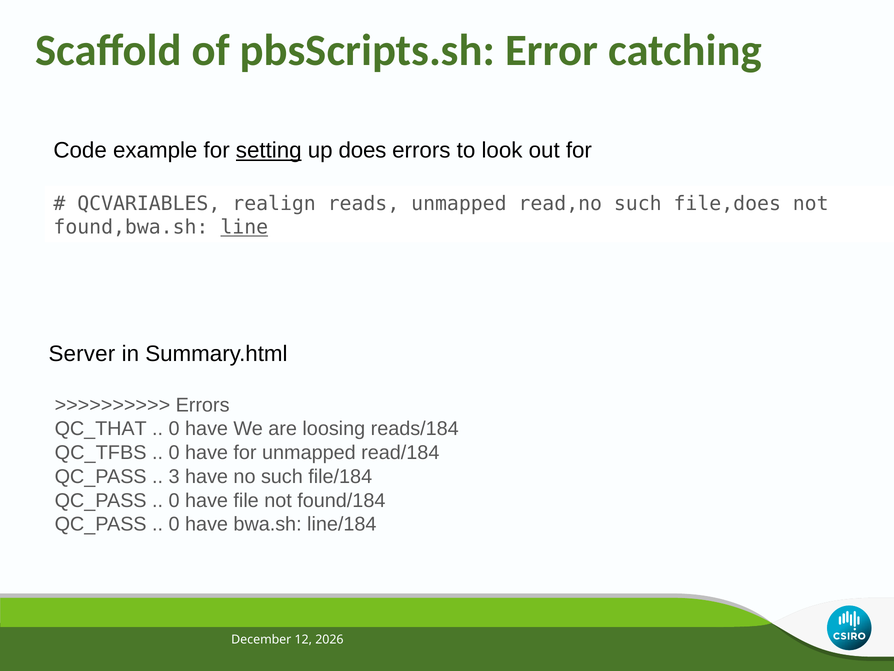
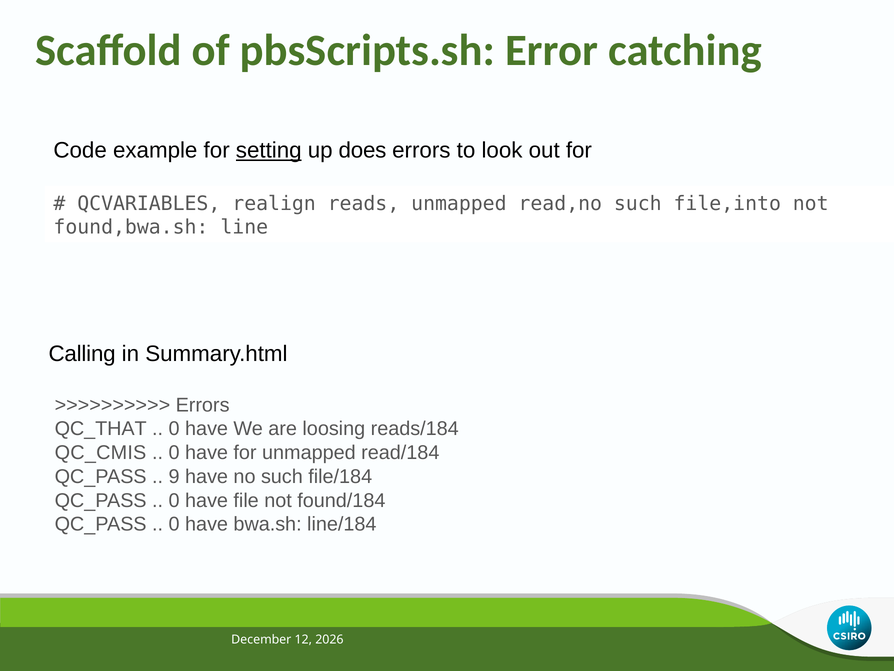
file,does: file,does -> file,into
line underline: present -> none
Server: Server -> Calling
QC_TFBS: QC_TFBS -> QC_CMIS
3: 3 -> 9
